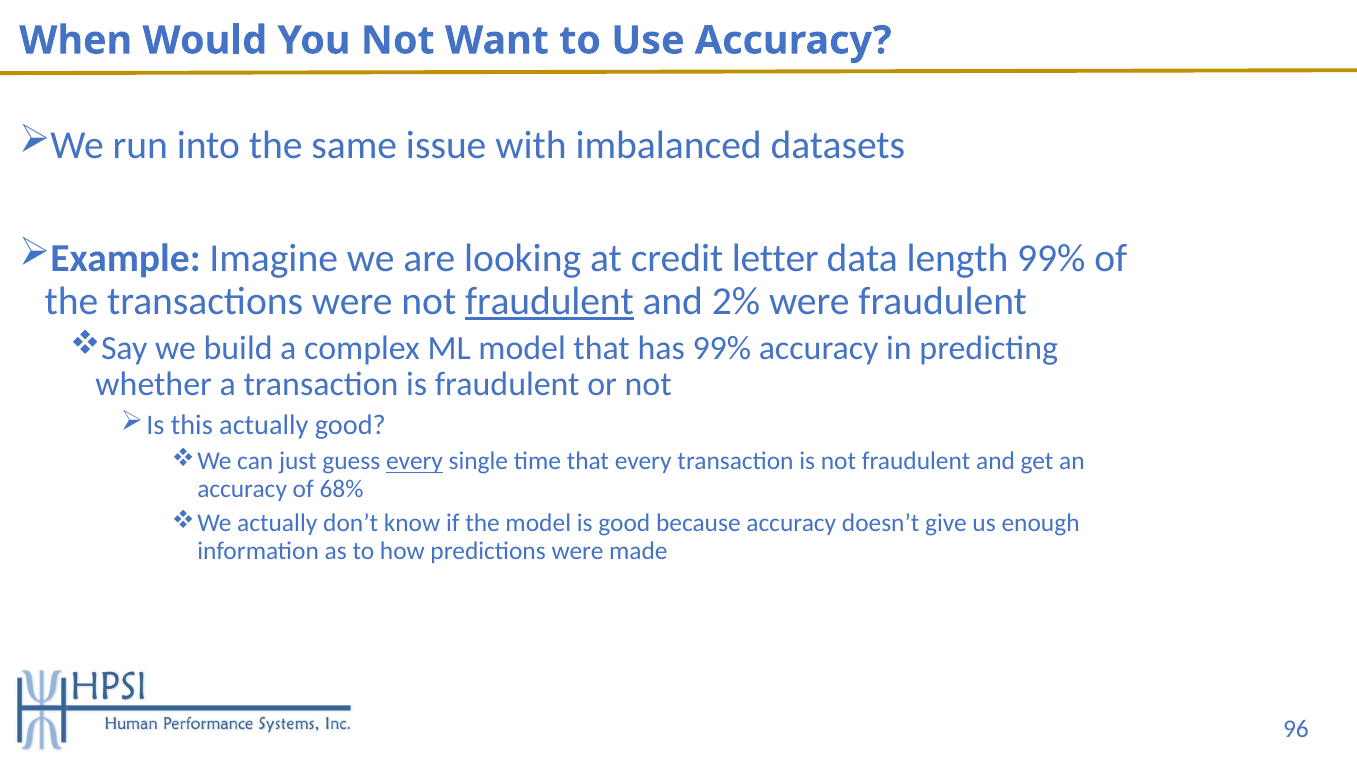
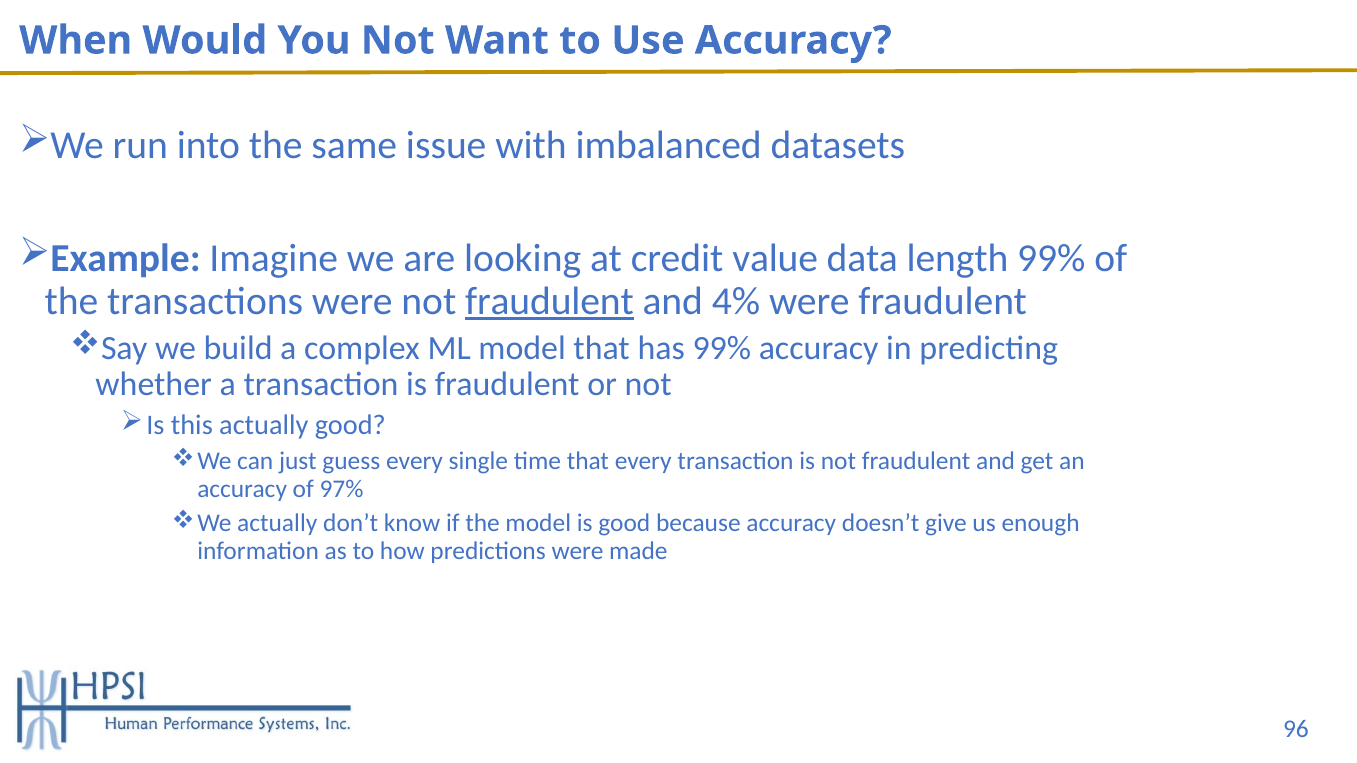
letter: letter -> value
2%: 2% -> 4%
every at (414, 462) underline: present -> none
68%: 68% -> 97%
